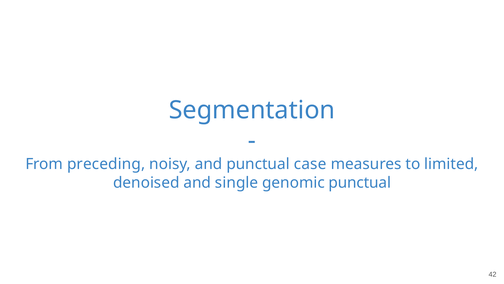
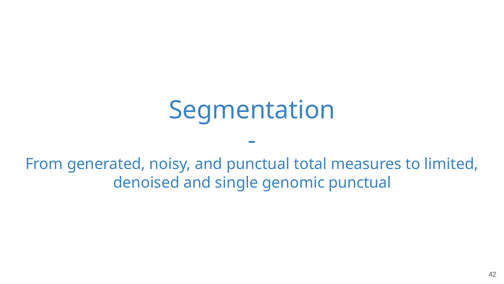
preceding: preceding -> generated
case: case -> total
